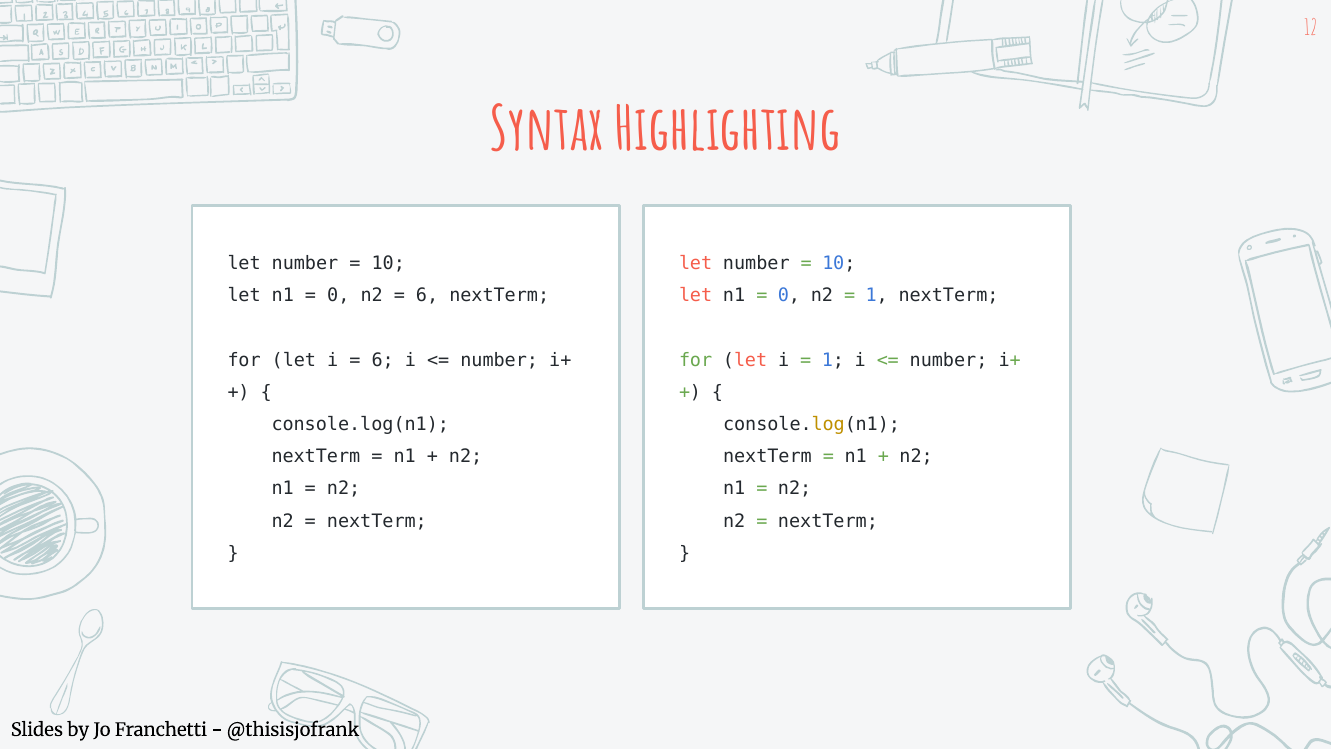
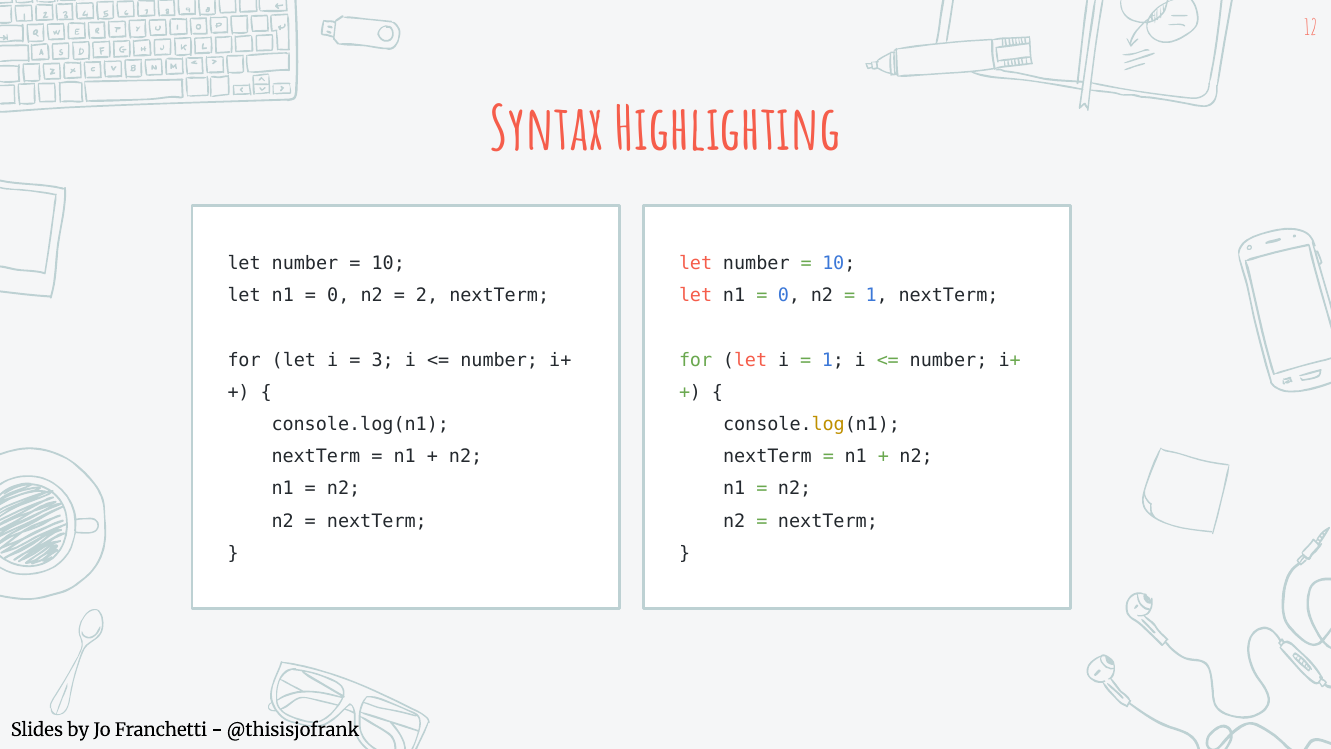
6 at (427, 296): 6 -> 2
6 at (383, 360): 6 -> 3
